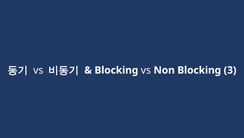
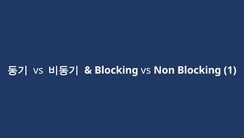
3: 3 -> 1
